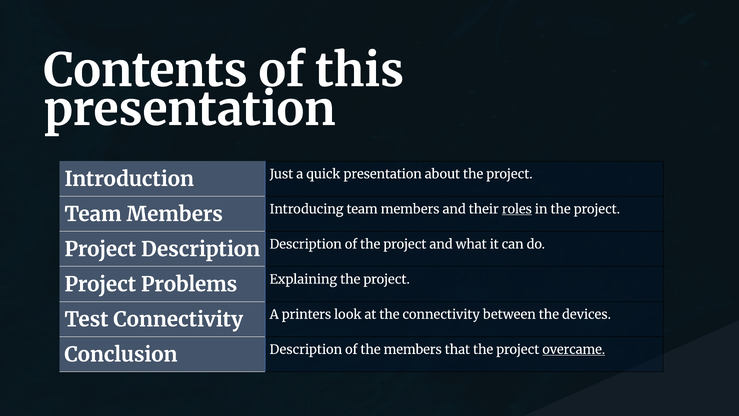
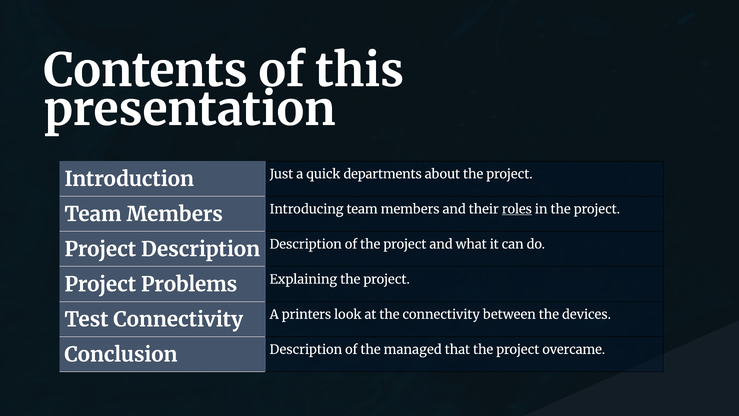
quick presentation: presentation -> departments
the members: members -> managed
overcame underline: present -> none
